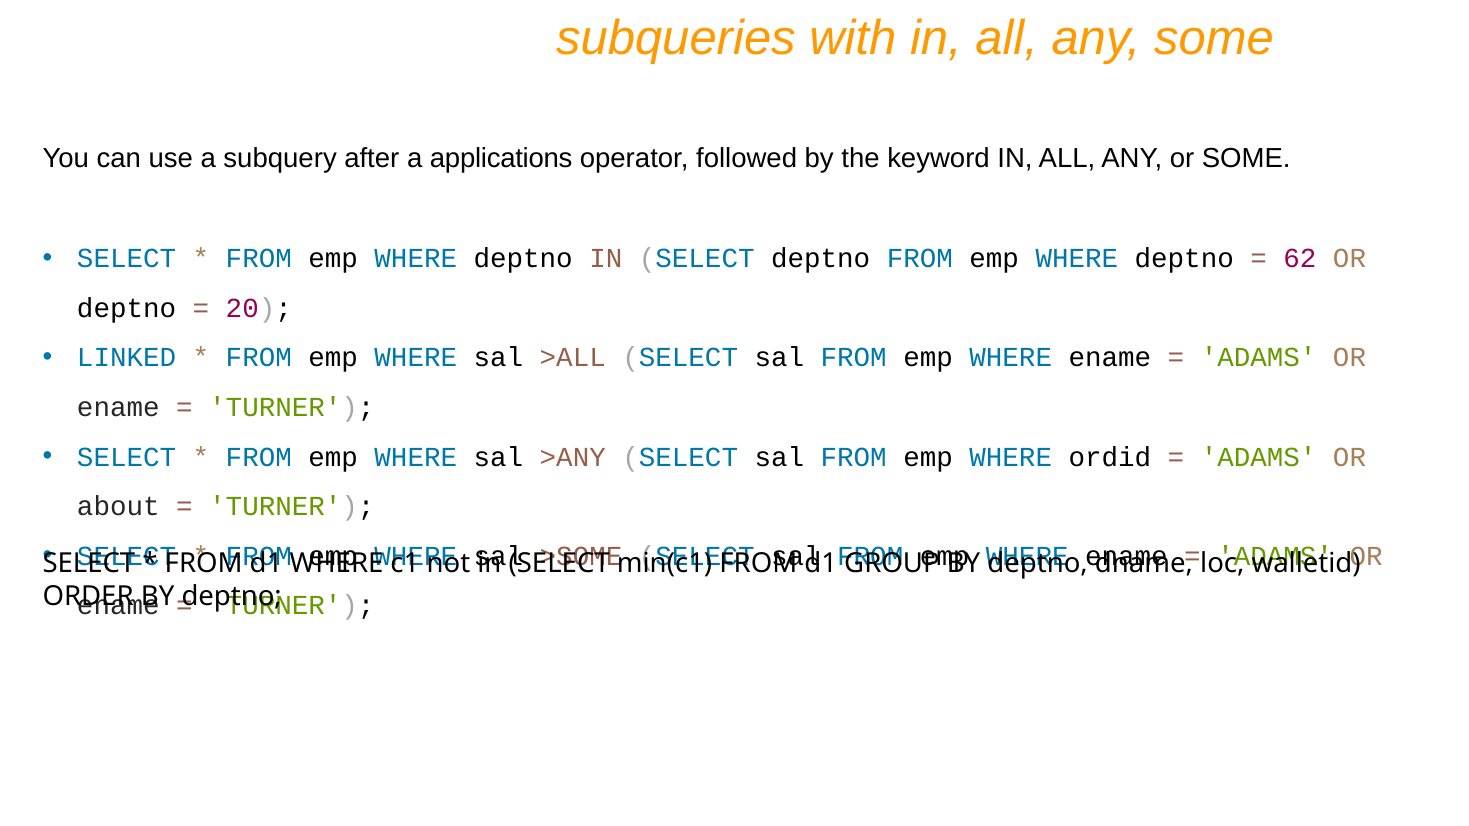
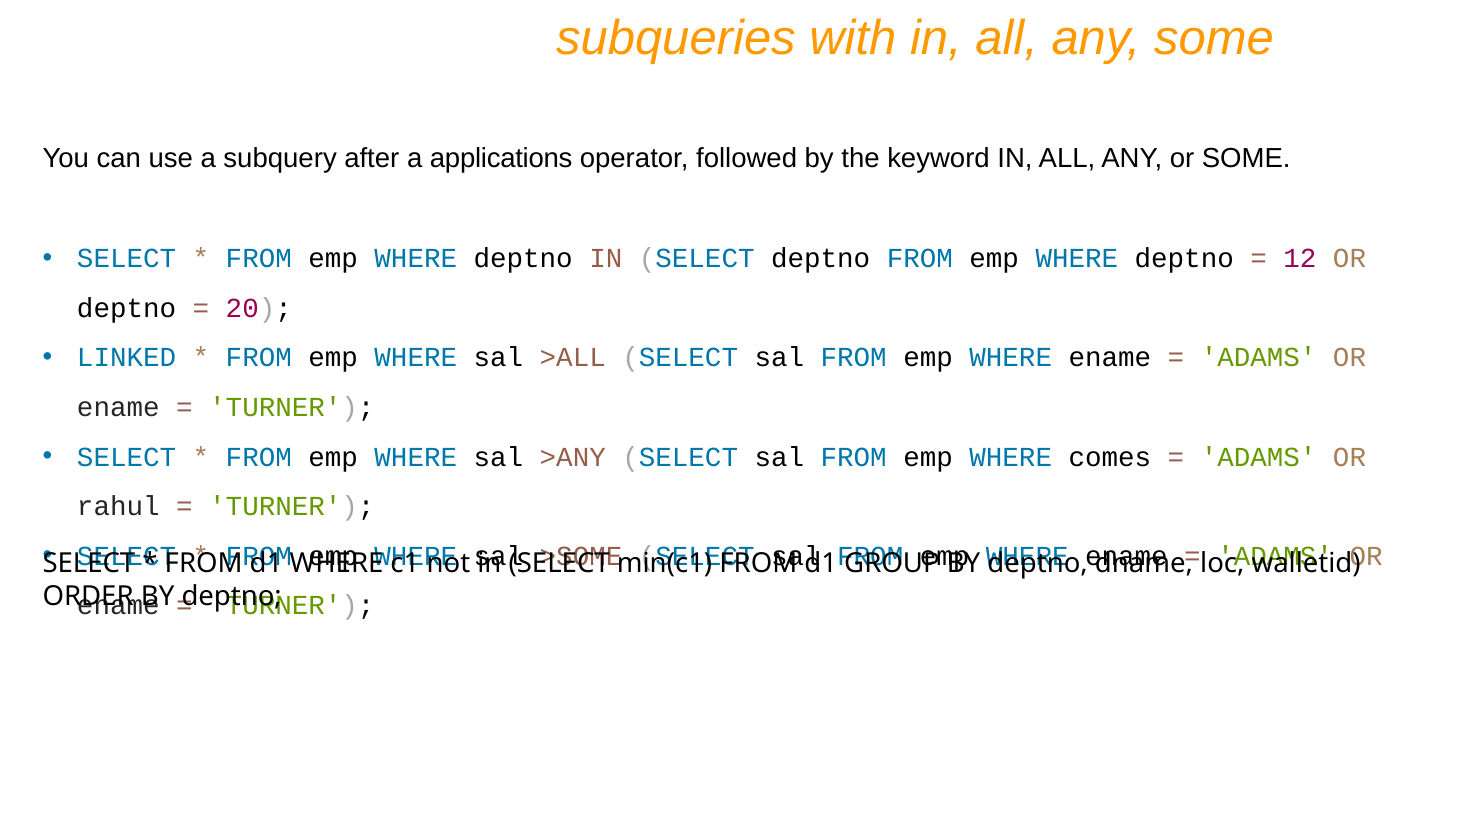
62: 62 -> 12
ordid: ordid -> comes
about: about -> rahul
